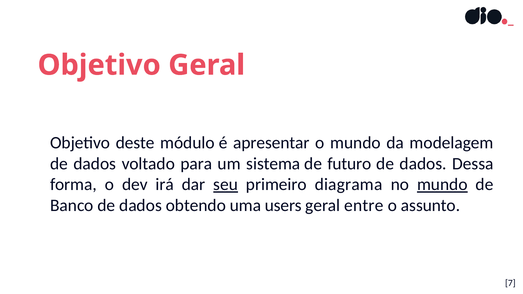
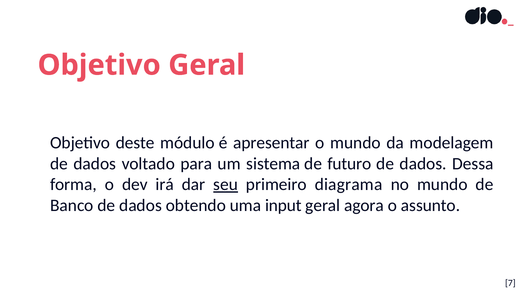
mundo at (442, 185) underline: present -> none
users: users -> input
entre: entre -> agora
